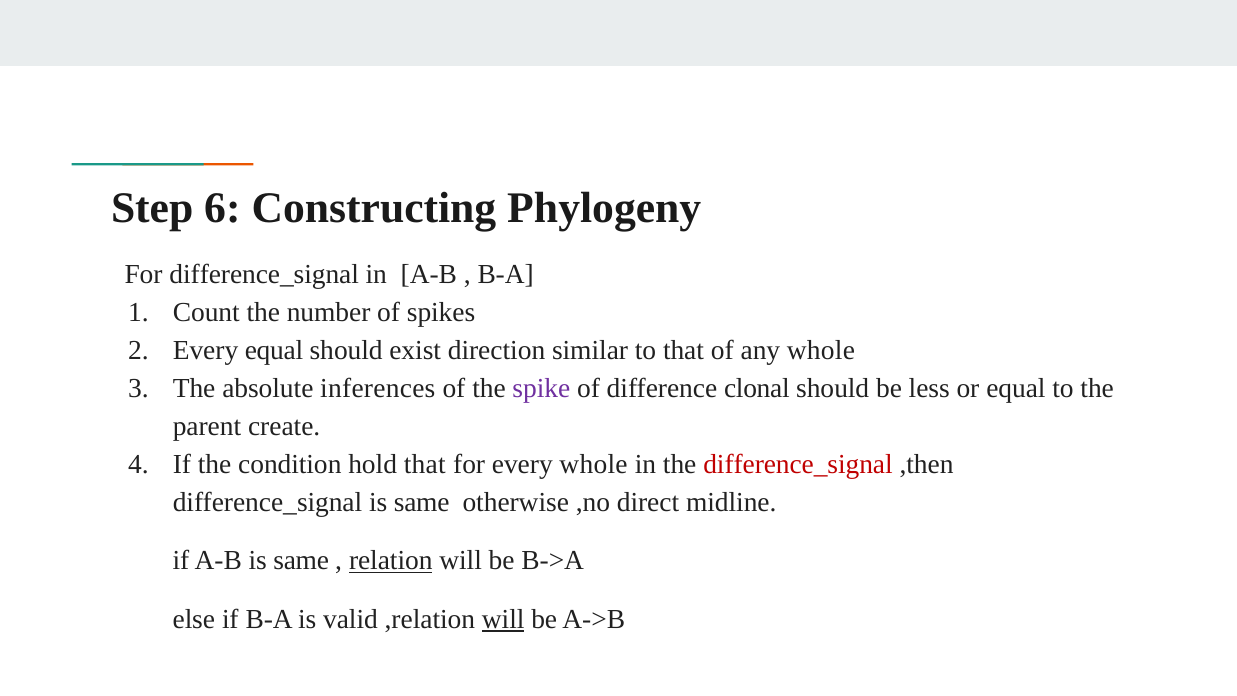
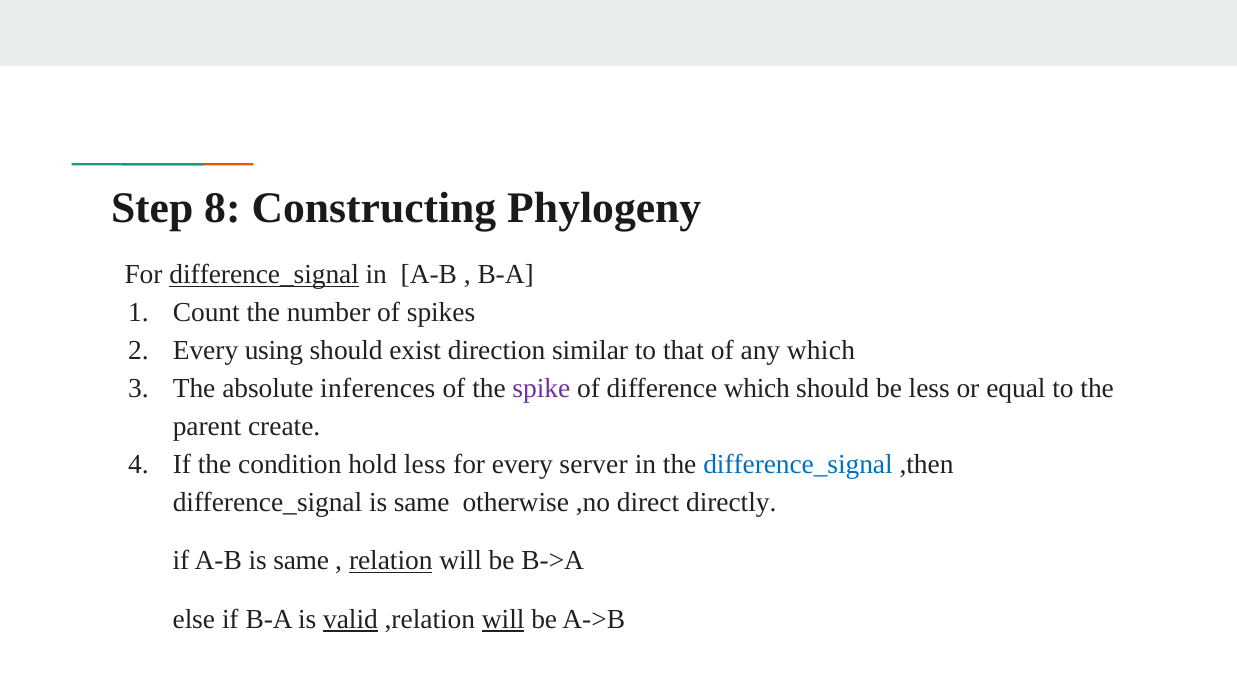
6: 6 -> 8
difference_signal at (264, 275) underline: none -> present
Every equal: equal -> using
any whole: whole -> which
difference clonal: clonal -> which
hold that: that -> less
every whole: whole -> server
difference_signal at (798, 464) colour: red -> blue
midline: midline -> directly
valid underline: none -> present
